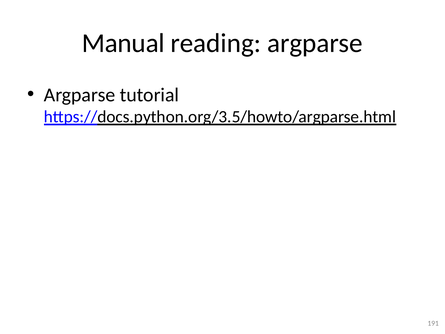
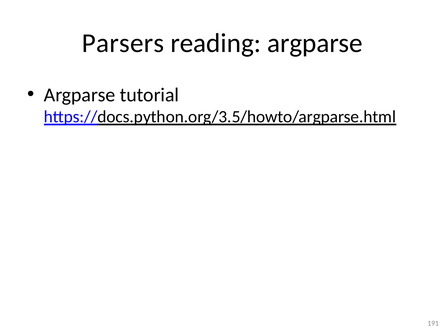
Manual: Manual -> Parsers
